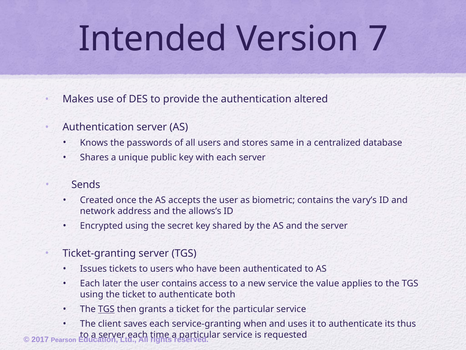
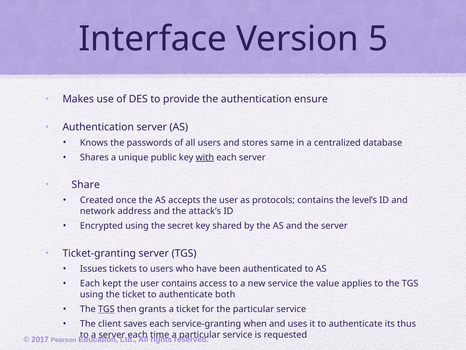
Intended: Intended -> Interface
7: 7 -> 5
altered: altered -> ensure
with underline: none -> present
Sends: Sends -> Share
biometric: biometric -> protocols
vary’s: vary’s -> level’s
allows’s: allows’s -> attack’s
later: later -> kept
